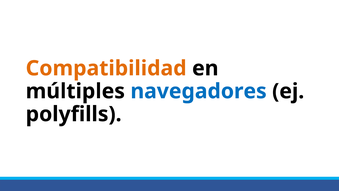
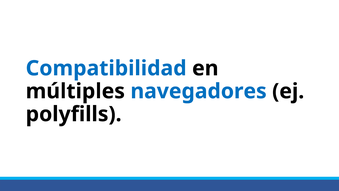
Compatibilidad colour: orange -> blue
